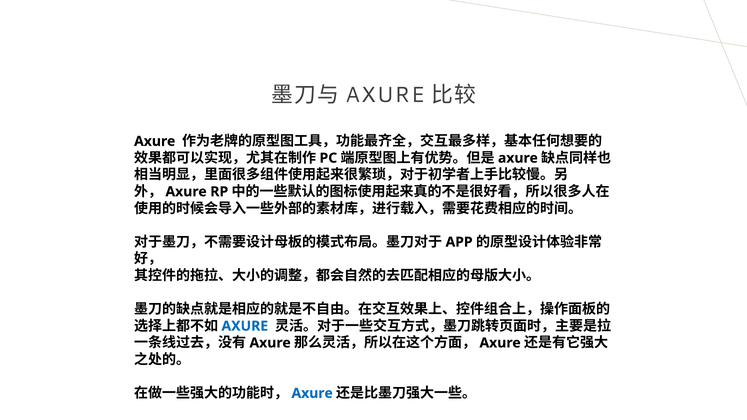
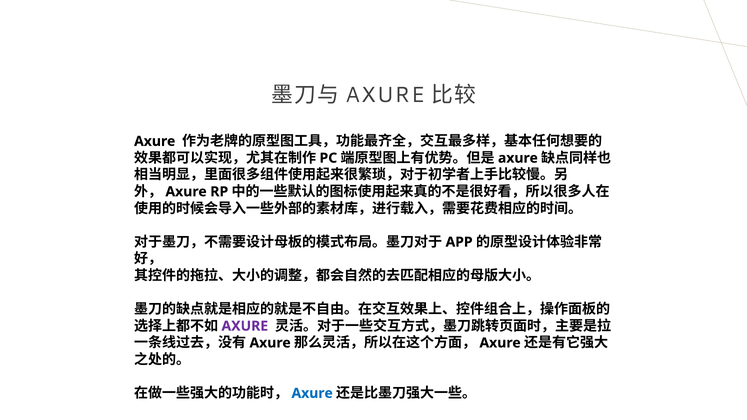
AXURE at (245, 326) colour: blue -> purple
